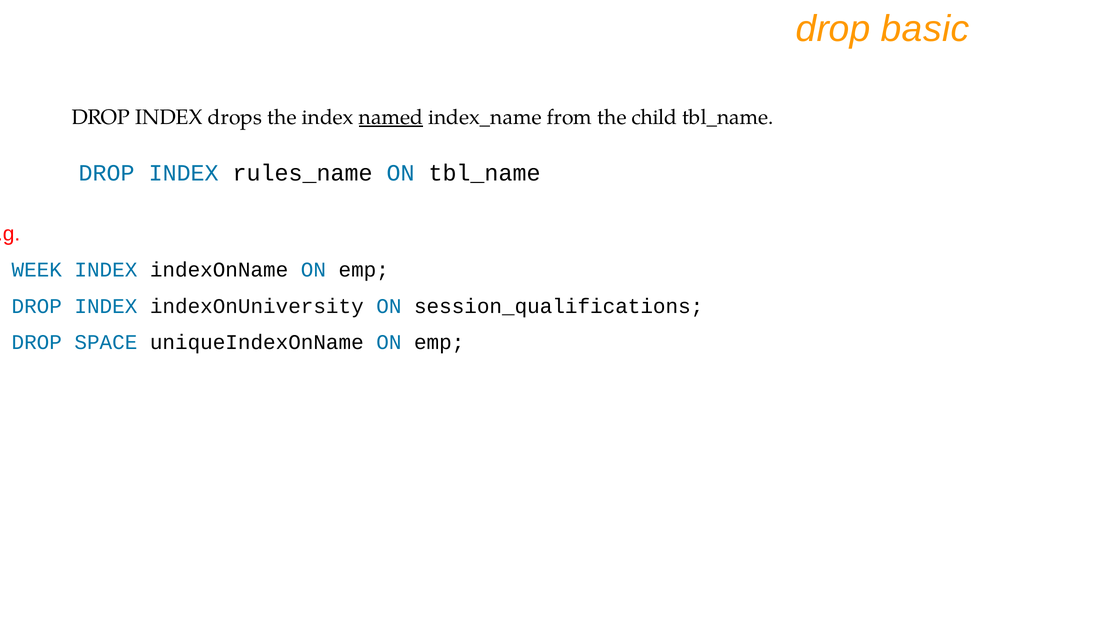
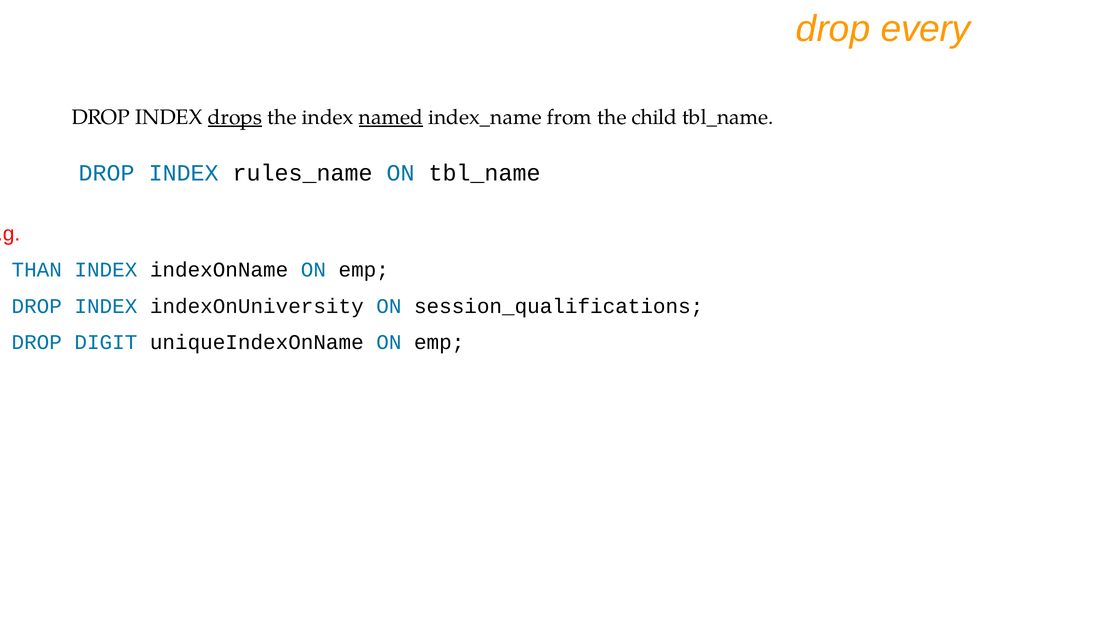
basic: basic -> every
drops underline: none -> present
WEEK: WEEK -> THAN
SPACE: SPACE -> DIGIT
